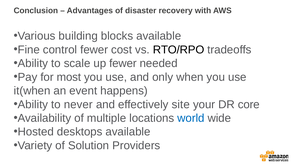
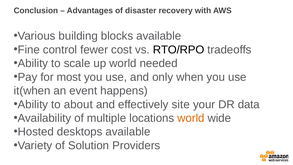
up fewer: fewer -> world
never: never -> about
core: core -> data
world at (191, 118) colour: blue -> orange
